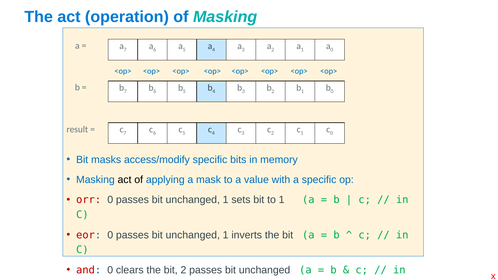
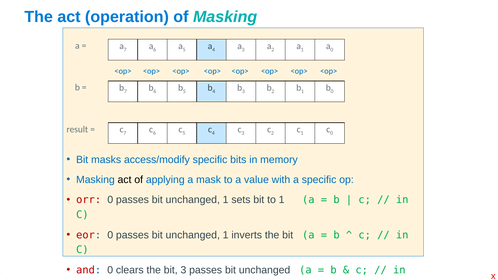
bit 2: 2 -> 3
